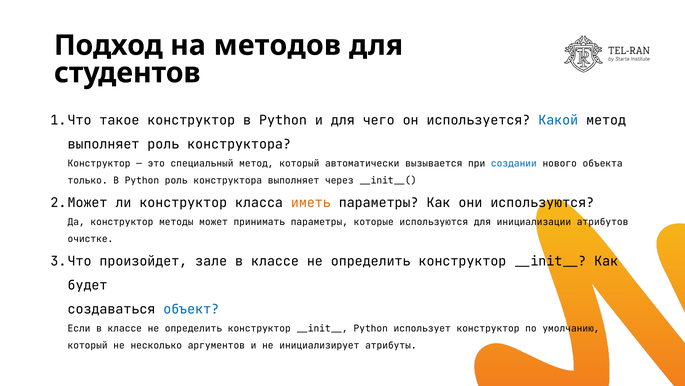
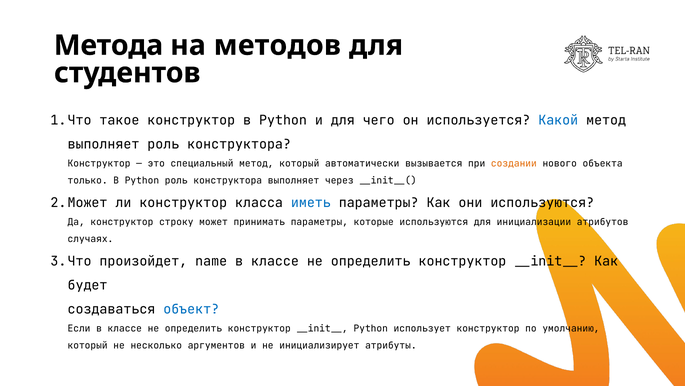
Подход: Подход -> Метода
создании colour: blue -> orange
иметь colour: orange -> blue
методы: методы -> строку
очистке: очистке -> случаях
зале: зале -> name
